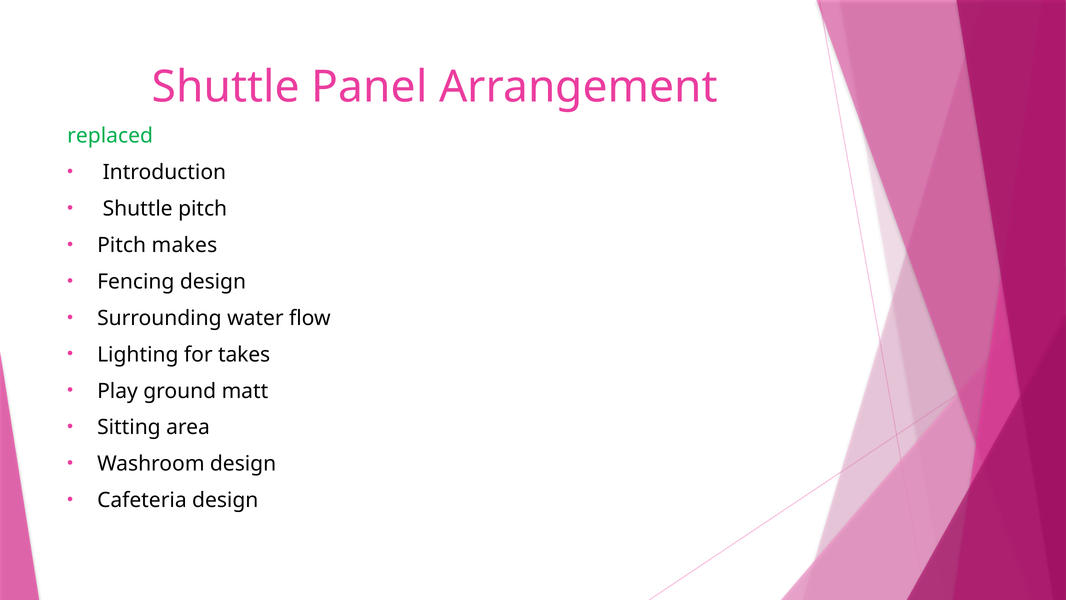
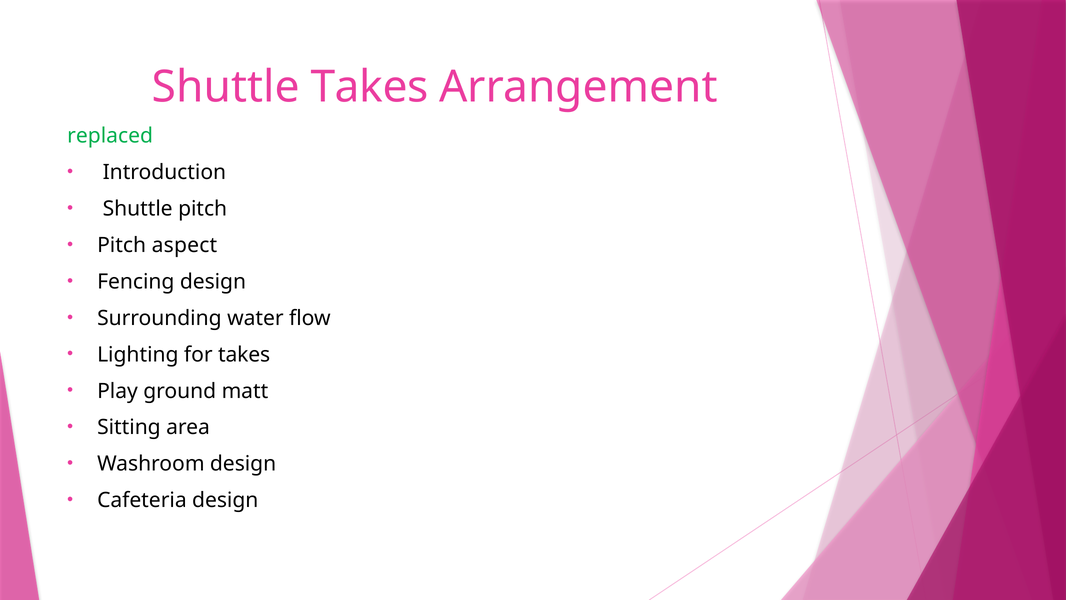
Shuttle Panel: Panel -> Takes
makes: makes -> aspect
